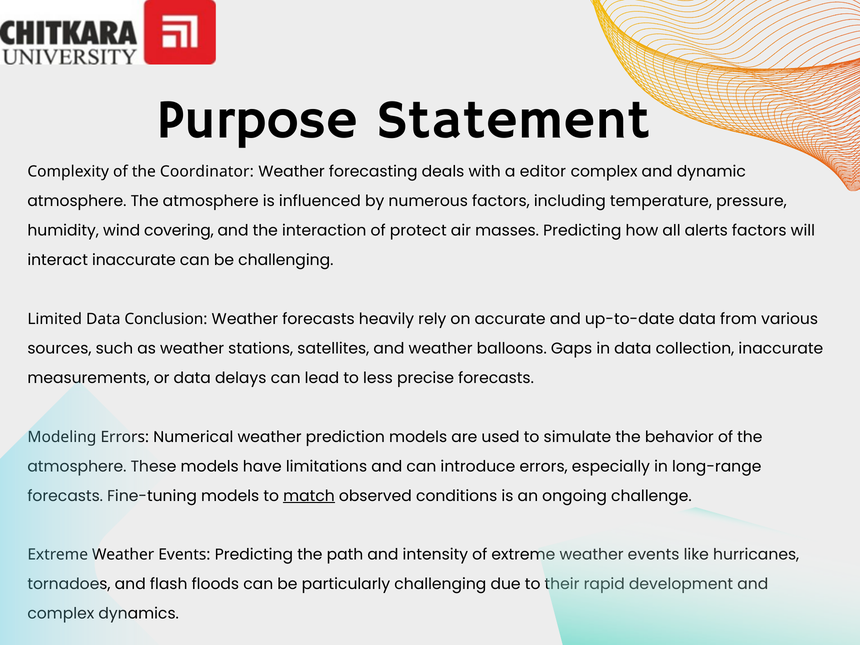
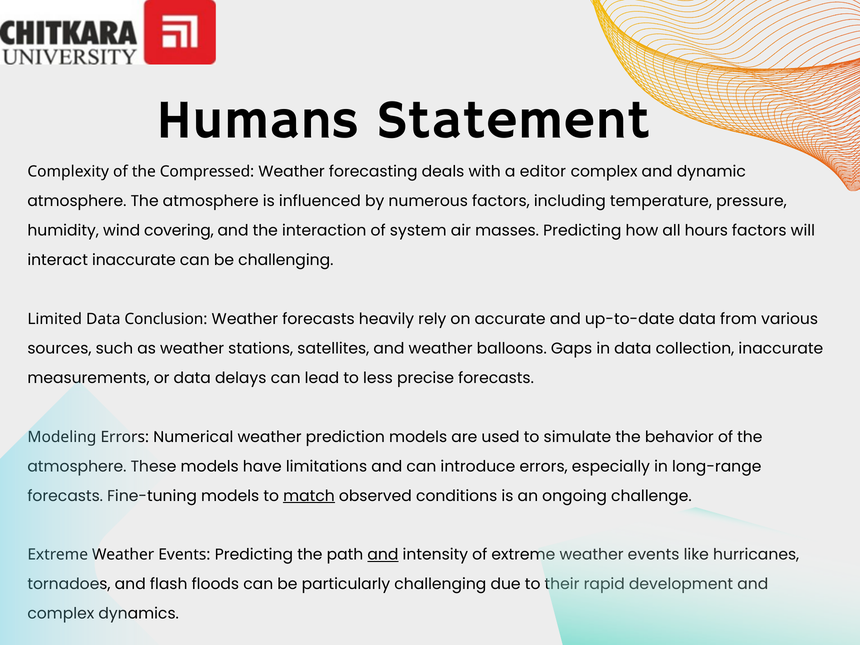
Purpose: Purpose -> Humans
Coordinator: Coordinator -> Compressed
protect: protect -> system
alerts: alerts -> hours
and at (383, 555) underline: none -> present
